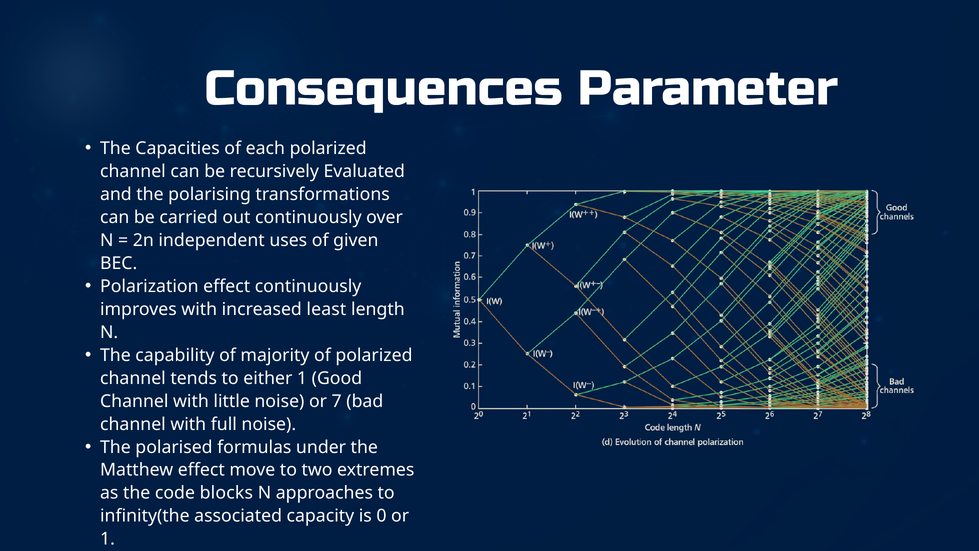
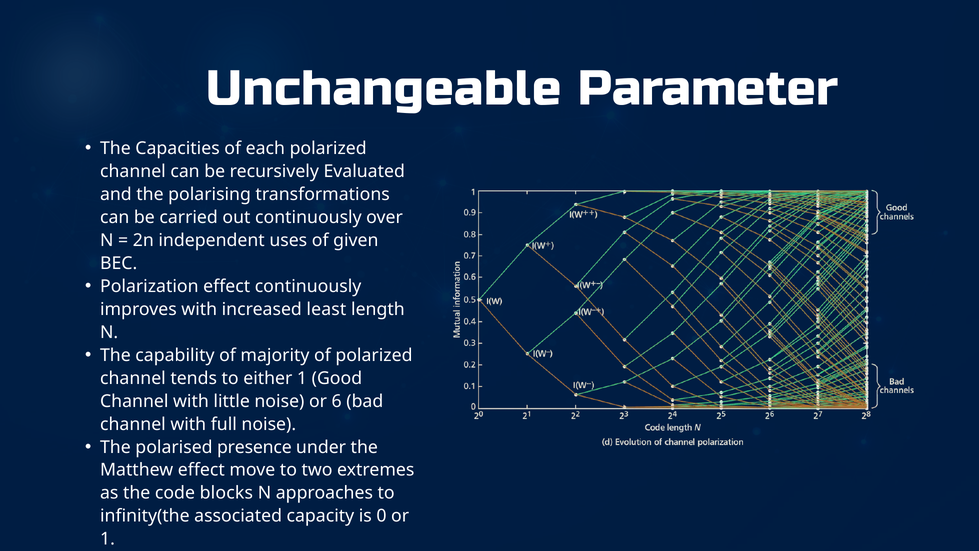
Consequences: Consequences -> Unchangeable
7: 7 -> 6
formulas: formulas -> presence
